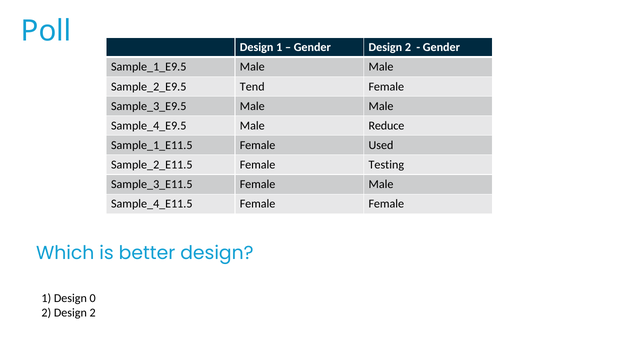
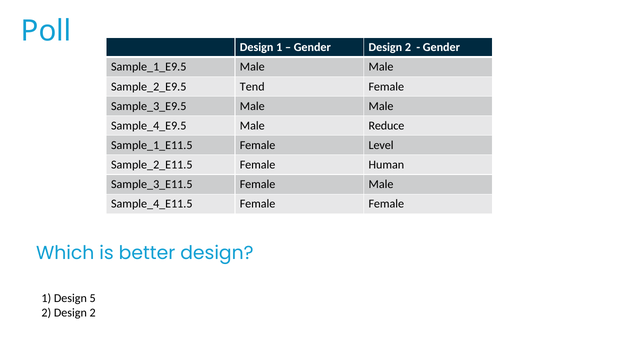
Used: Used -> Level
Testing: Testing -> Human
0: 0 -> 5
